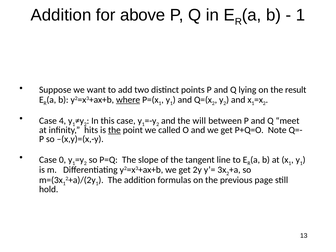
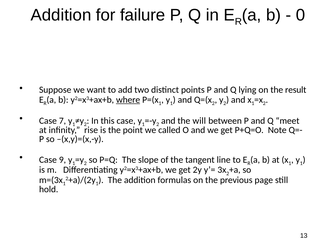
above: above -> failure
1 at (301, 15): 1 -> 0
4: 4 -> 7
hits: hits -> rise
the at (114, 130) underline: present -> none
0: 0 -> 9
